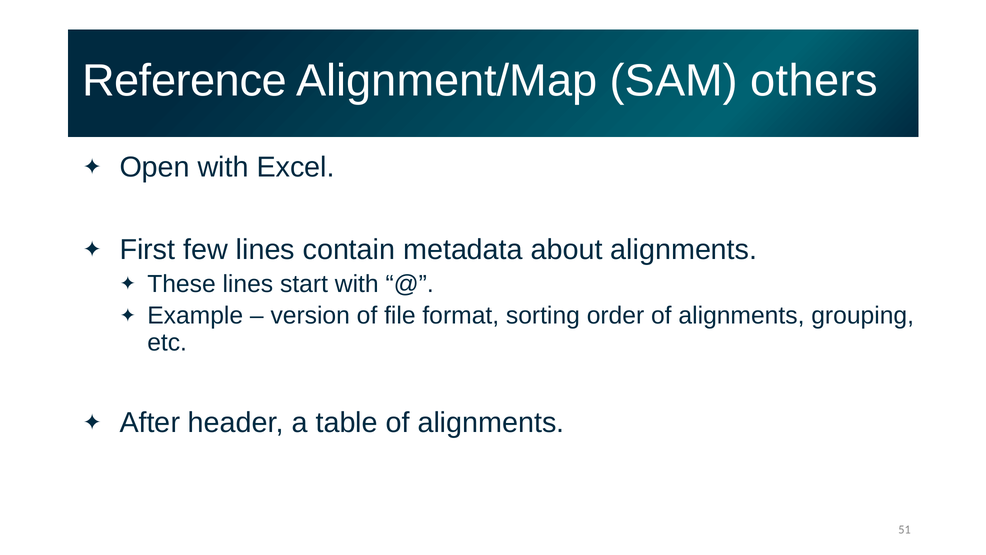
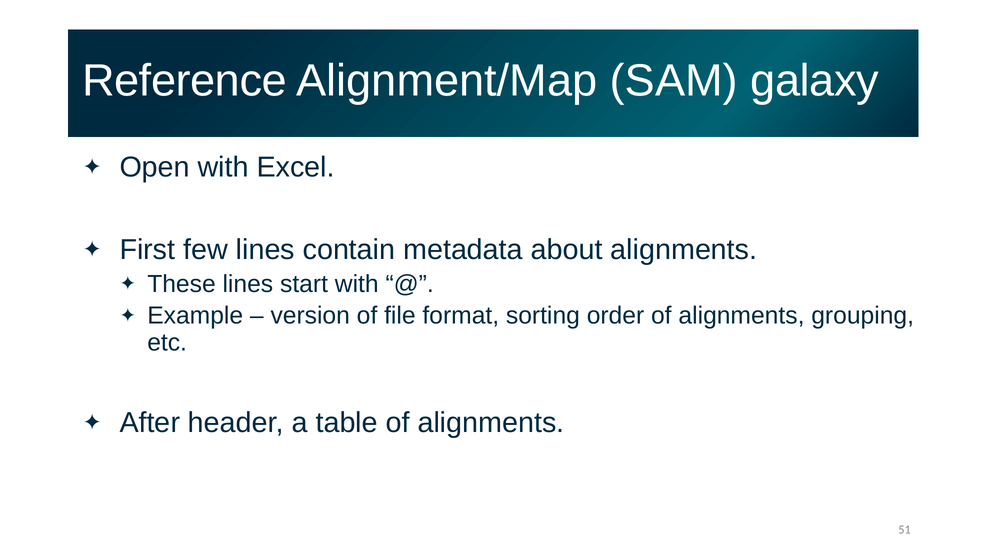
others: others -> galaxy
